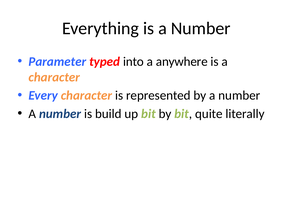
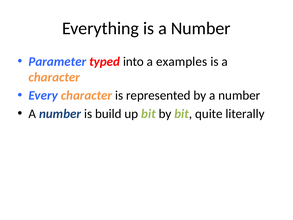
anywhere: anywhere -> examples
